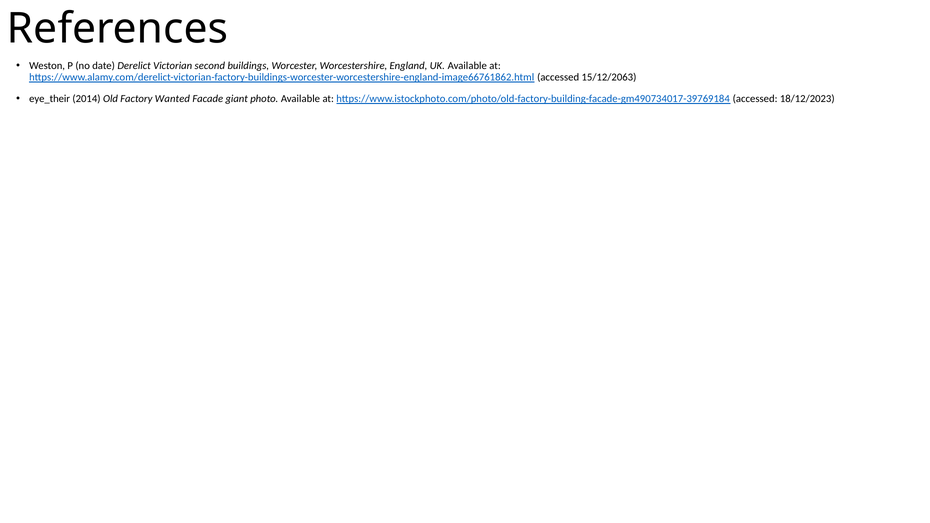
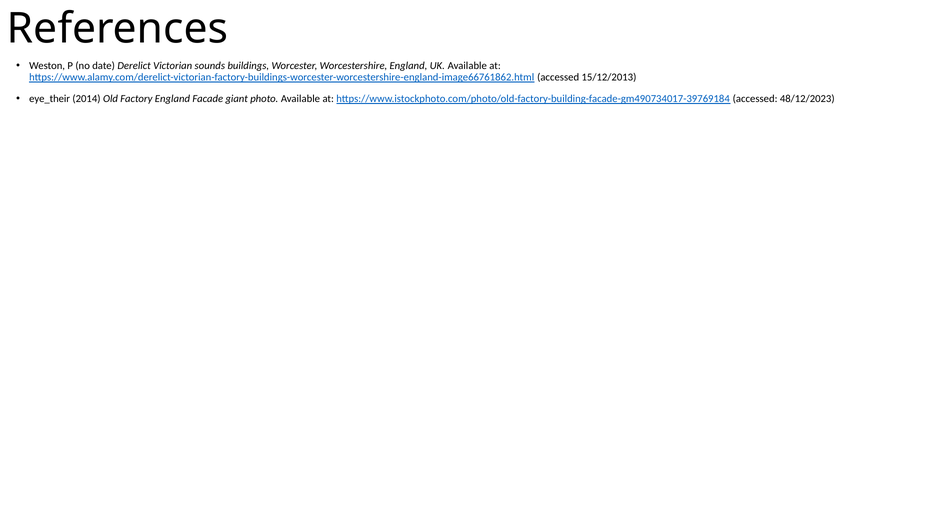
second: second -> sounds
15/12/2063: 15/12/2063 -> 15/12/2013
Factory Wanted: Wanted -> England
18/12/2023: 18/12/2023 -> 48/12/2023
